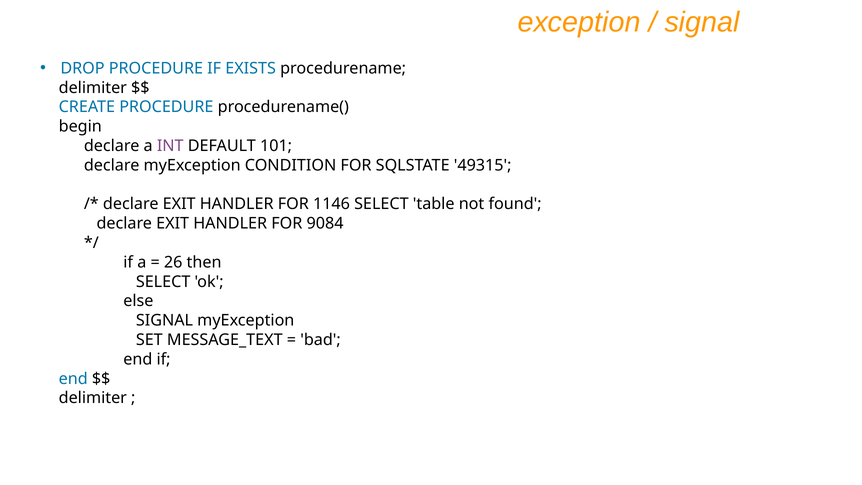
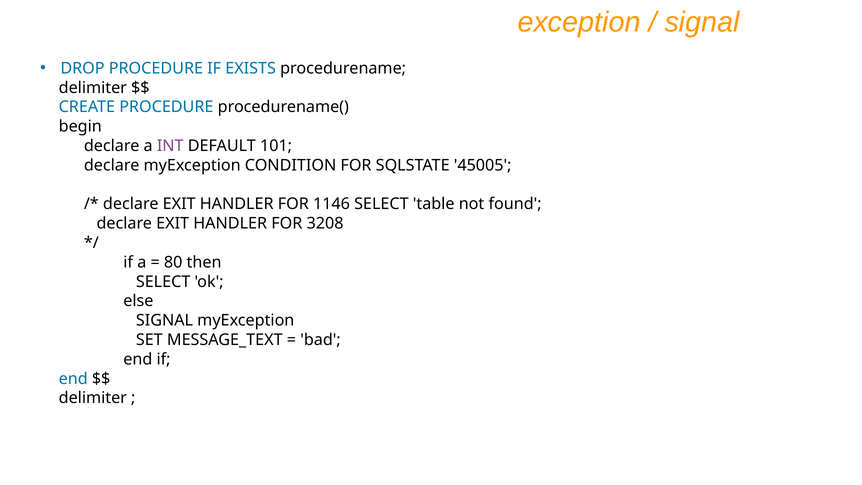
49315: 49315 -> 45005
9084: 9084 -> 3208
26: 26 -> 80
